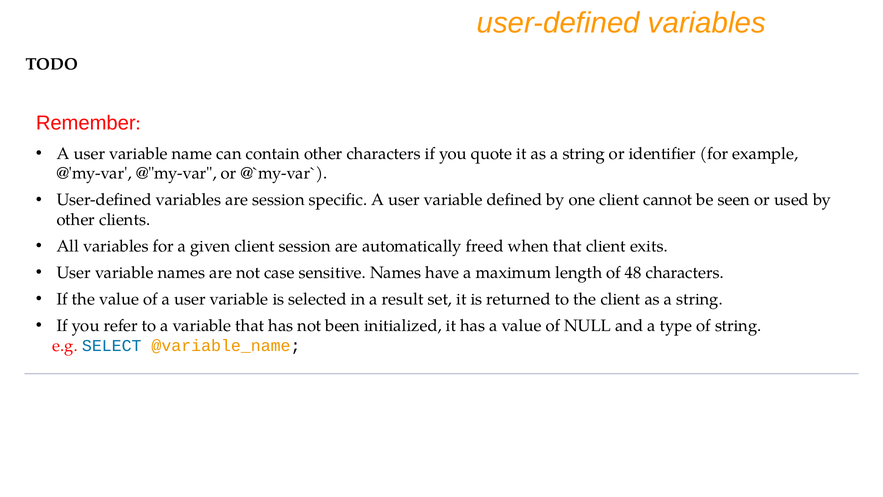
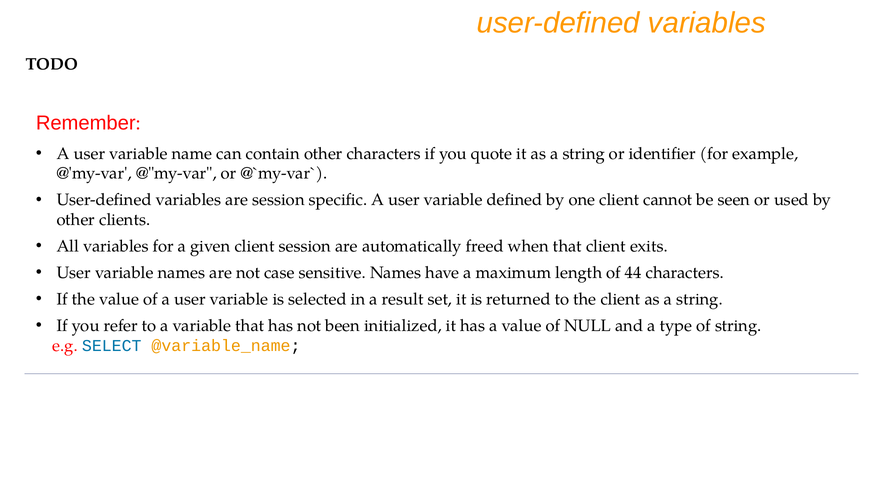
48: 48 -> 44
